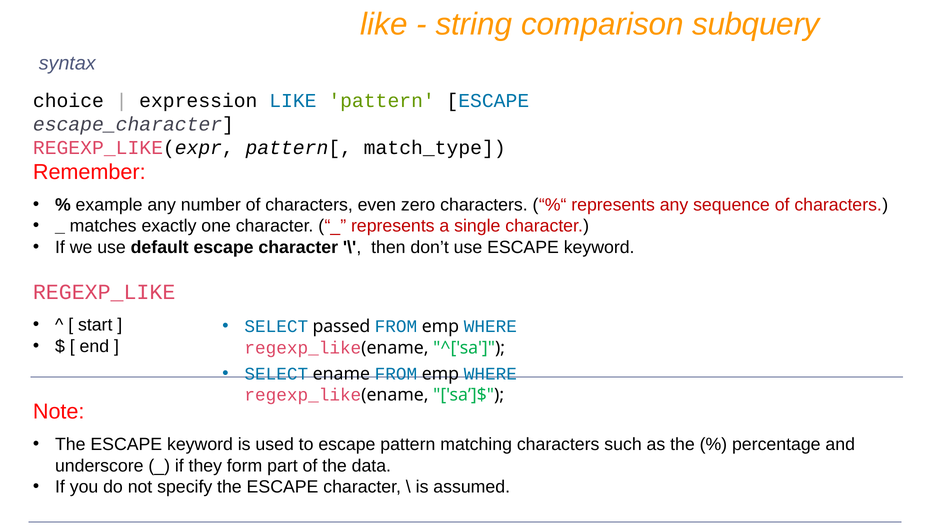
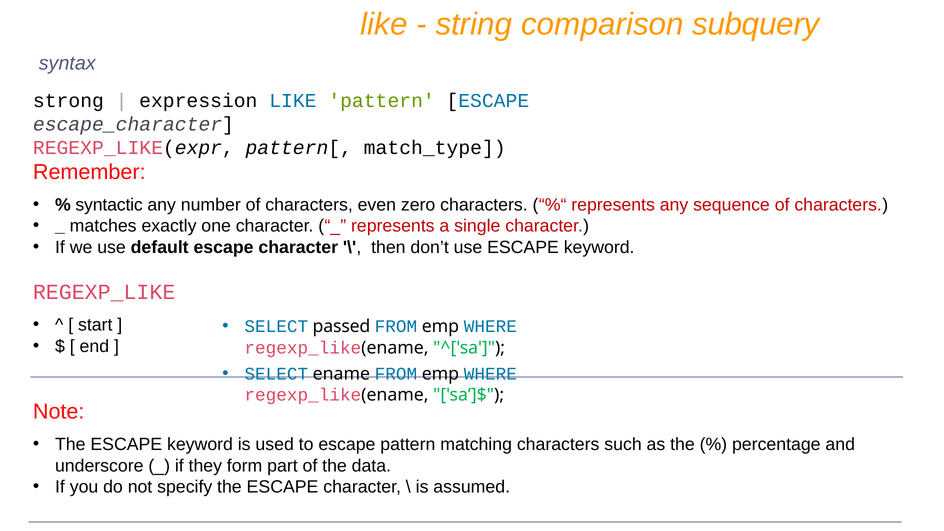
choice: choice -> strong
example: example -> syntactic
